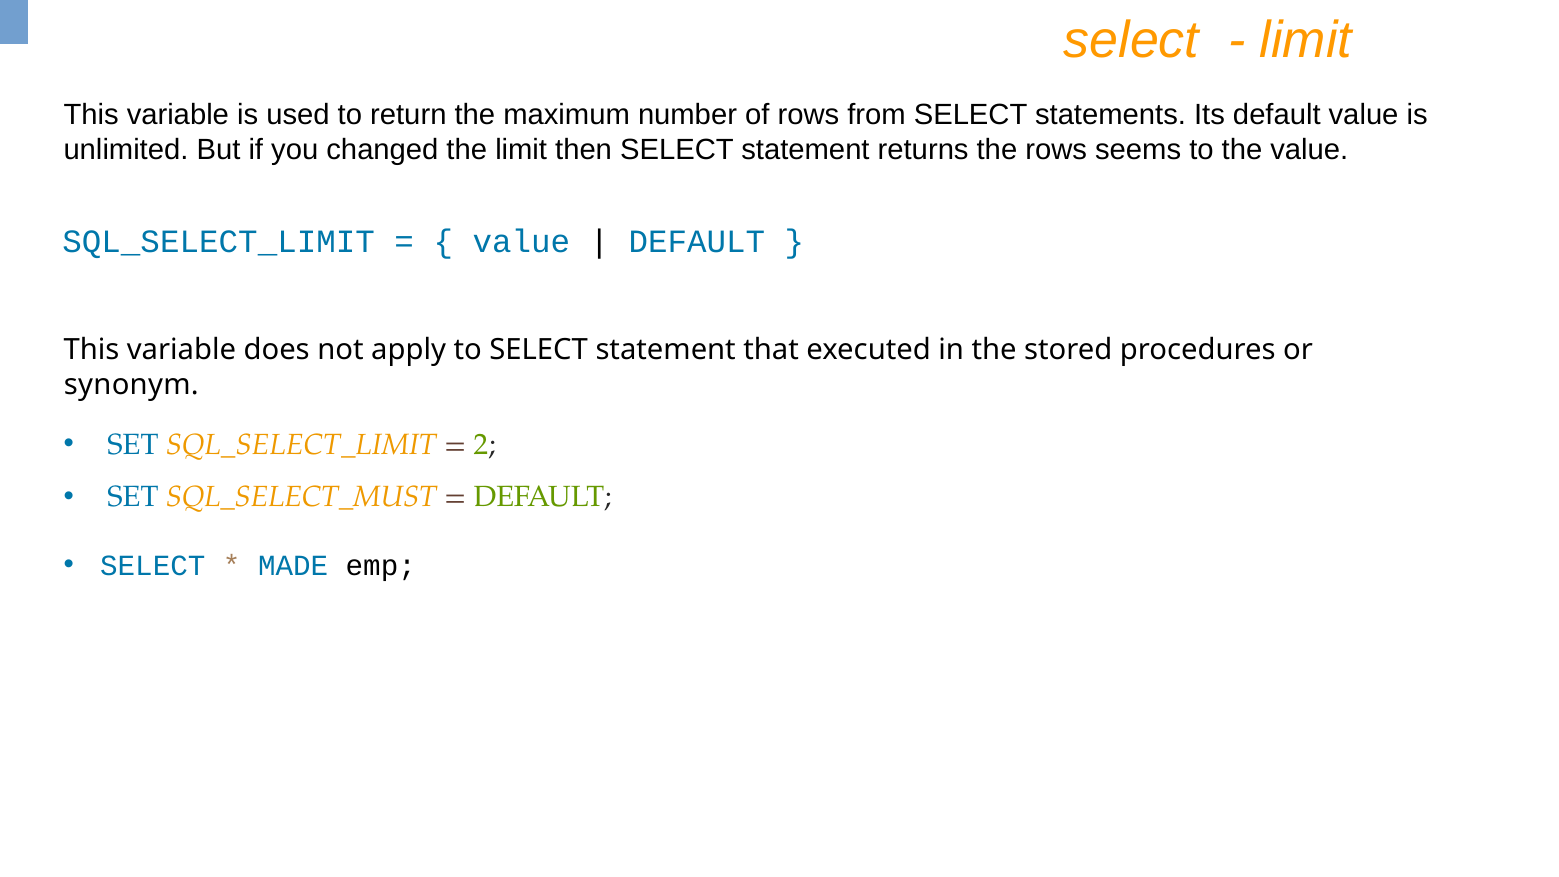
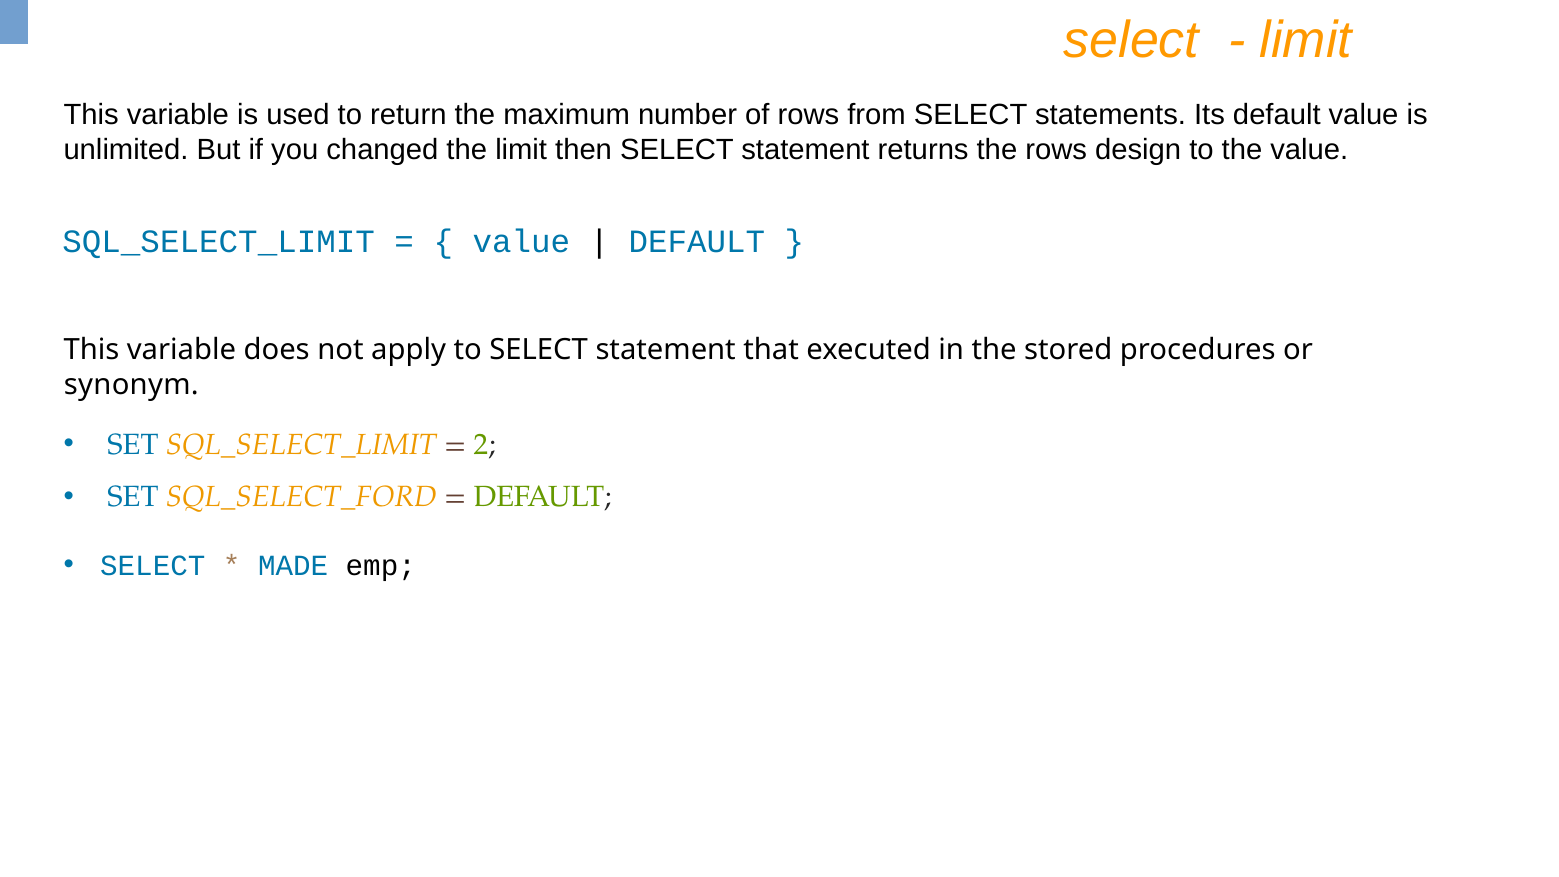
seems: seems -> design
SQL_SELECT_MUST: SQL_SELECT_MUST -> SQL_SELECT_FORD
